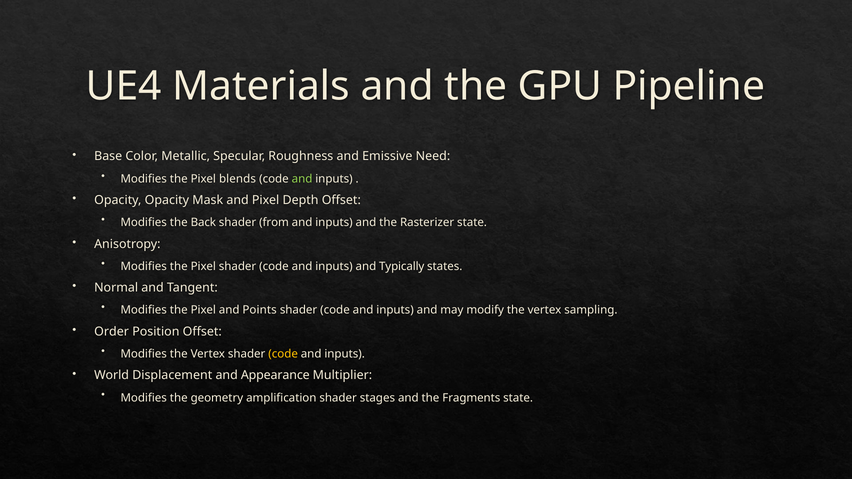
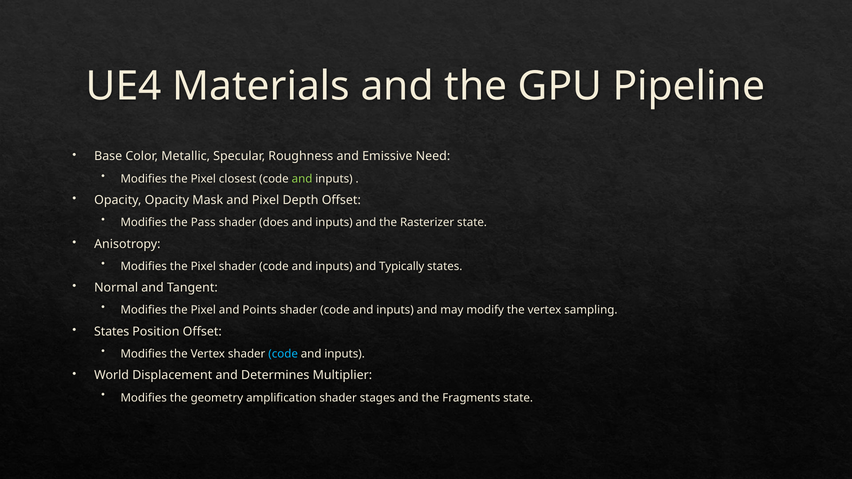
blends: blends -> closest
Back: Back -> Pass
from: from -> does
Order at (112, 332): Order -> States
code at (283, 354) colour: yellow -> light blue
Appearance: Appearance -> Determines
